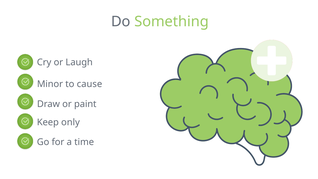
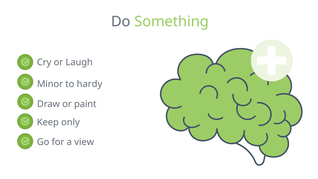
cause: cause -> hardy
time: time -> view
